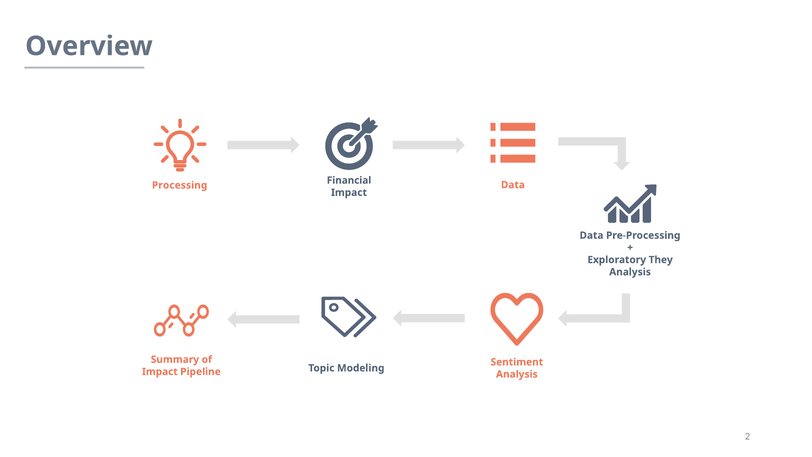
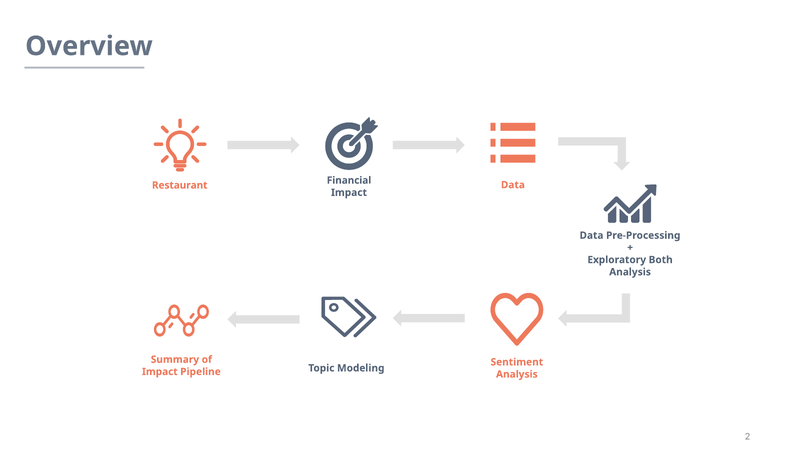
Processing: Processing -> Restaurant
They: They -> Both
